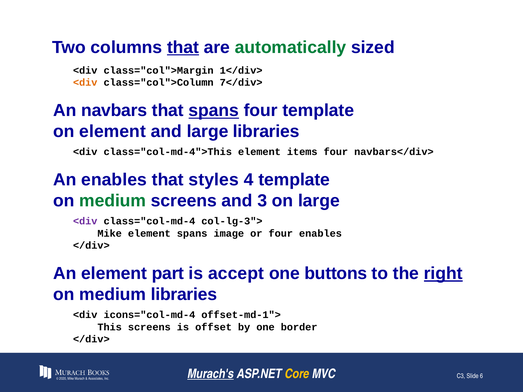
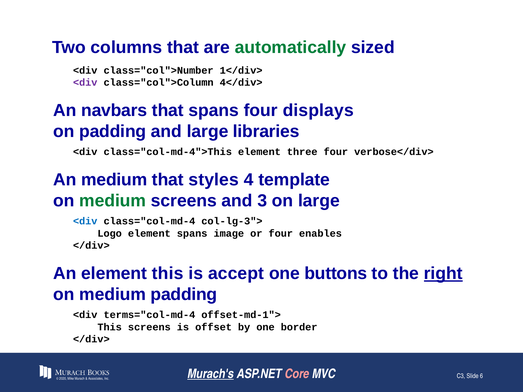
that at (183, 48) underline: present -> none
class="col">Margin: class="col">Margin -> class="col">Number
<div at (85, 83) colour: orange -> purple
7</div>: 7</div> -> 4</div>
spans at (214, 111) underline: present -> none
four template: template -> displays
on element: element -> padding
items: items -> three
navbars</div>: navbars</div> -> verbose</div>
An enables: enables -> medium
<div at (85, 221) colour: purple -> blue
Mike at (110, 233): Mike -> Logo
element part: part -> this
medium libraries: libraries -> padding
icons="col-md-4: icons="col-md-4 -> terms="col-md-4
Core colour: yellow -> pink
